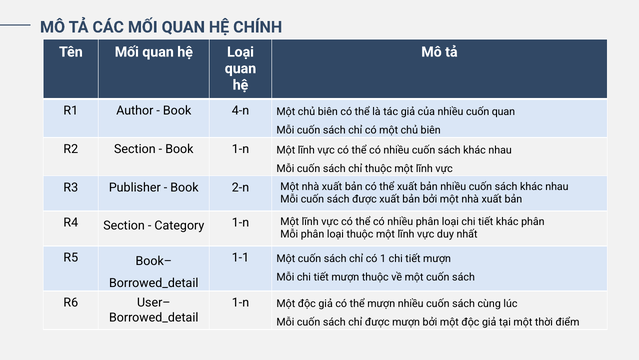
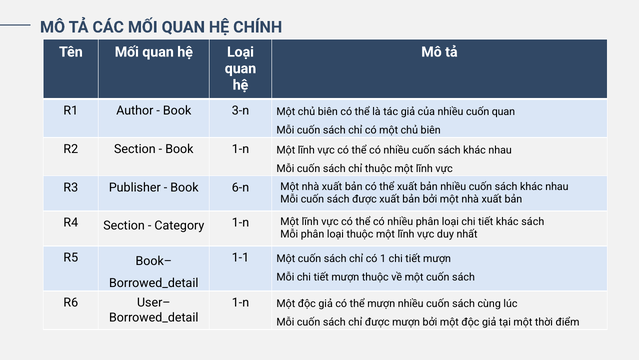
4-n: 4-n -> 3-n
2-n: 2-n -> 6-n
khác phân: phân -> sách
